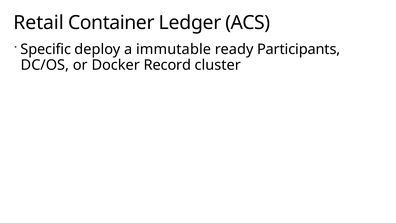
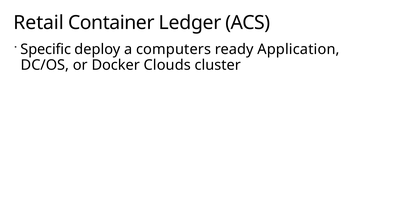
immutable: immutable -> computers
Participants: Participants -> Application
Record: Record -> Clouds
